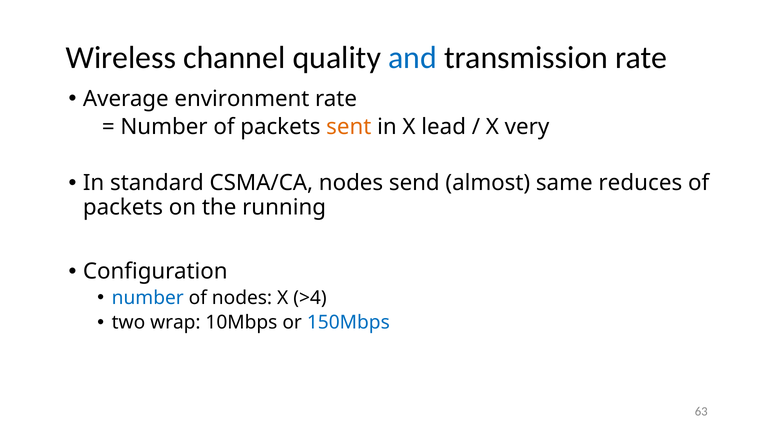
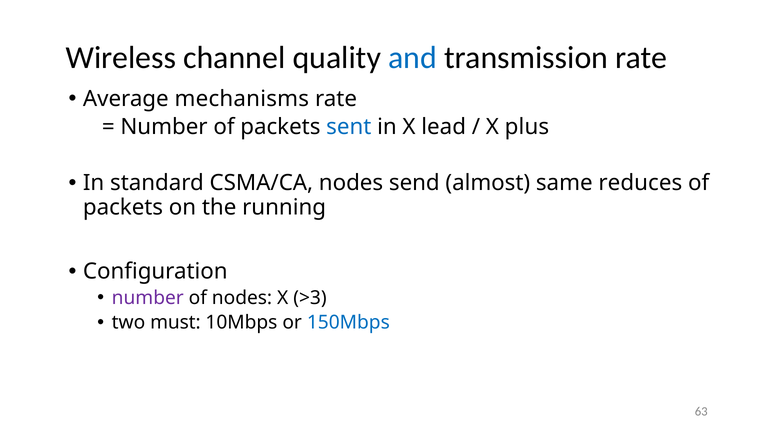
environment: environment -> mechanisms
sent colour: orange -> blue
very: very -> plus
number at (148, 298) colour: blue -> purple
>4: >4 -> >3
wrap: wrap -> must
